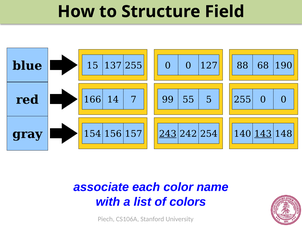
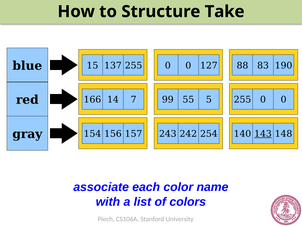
Field: Field -> Take
68: 68 -> 83
243 underline: present -> none
